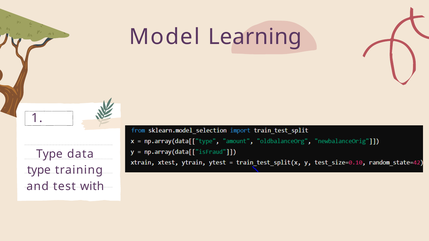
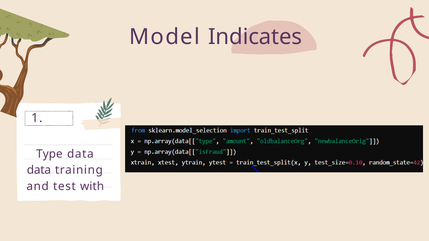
Learning: Learning -> Indicates
type at (39, 170): type -> data
